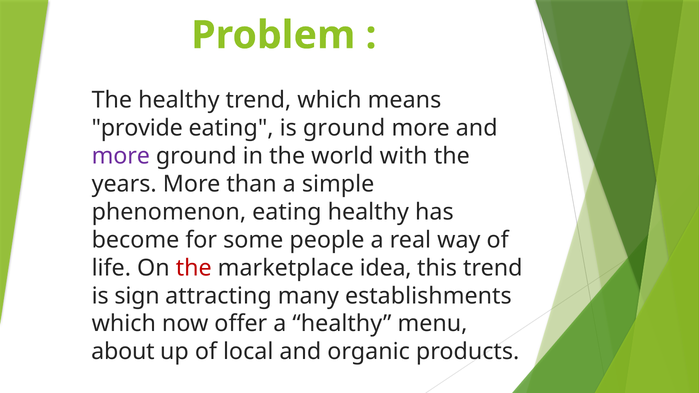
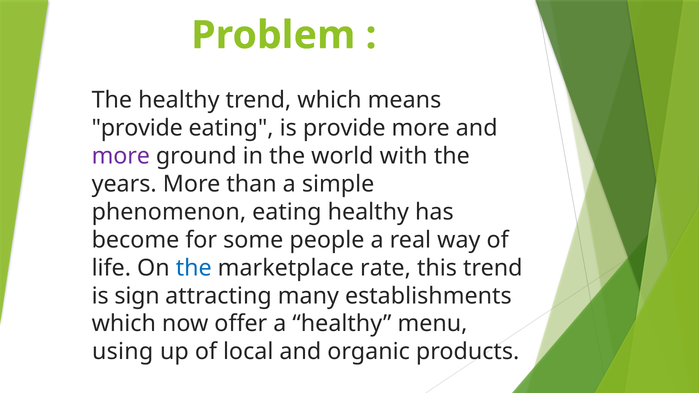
is ground: ground -> provide
the at (194, 268) colour: red -> blue
idea: idea -> rate
about: about -> using
